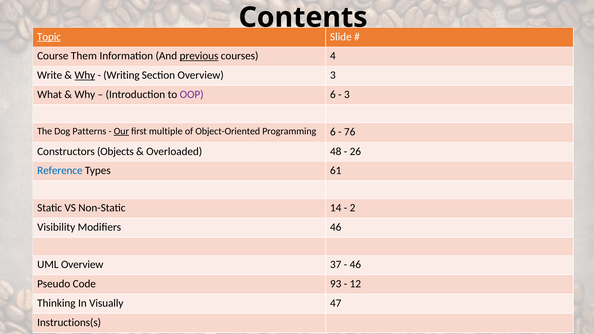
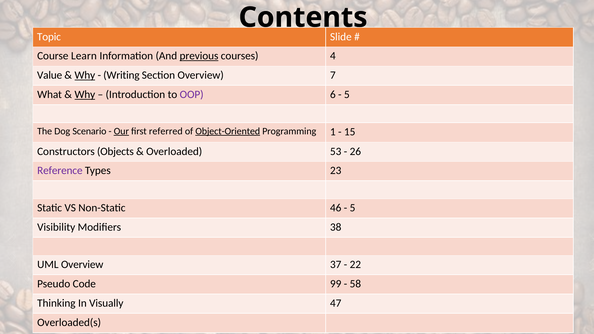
Topic underline: present -> none
Them: Them -> Learn
Write: Write -> Value
Overview 3: 3 -> 7
Why at (85, 95) underline: none -> present
3 at (347, 95): 3 -> 5
Patterns: Patterns -> Scenario
multiple: multiple -> referred
Object-Oriented underline: none -> present
Programming 6: 6 -> 1
76: 76 -> 15
48: 48 -> 53
Reference colour: blue -> purple
61: 61 -> 23
14: 14 -> 46
2 at (353, 208): 2 -> 5
Modifiers 46: 46 -> 38
46 at (355, 265): 46 -> 22
93: 93 -> 99
12: 12 -> 58
Instructions(s: Instructions(s -> Overloaded(s
